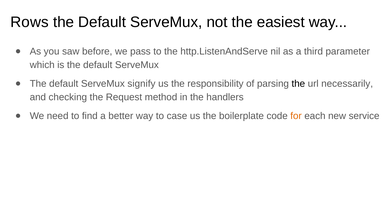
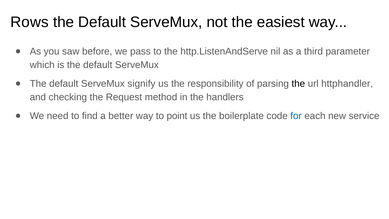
necessarily: necessarily -> httphandler
case: case -> point
for colour: orange -> blue
